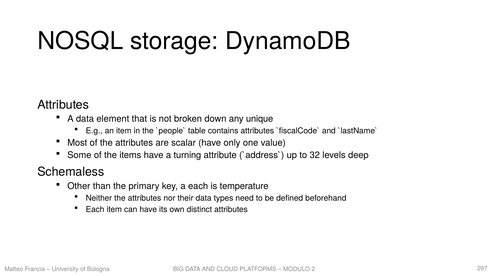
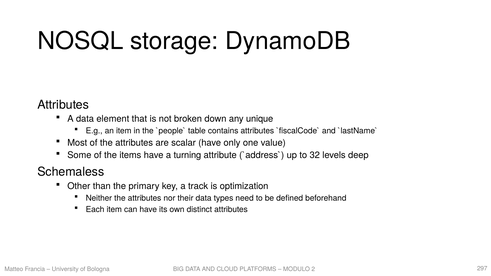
a each: each -> track
temperature: temperature -> optimization
